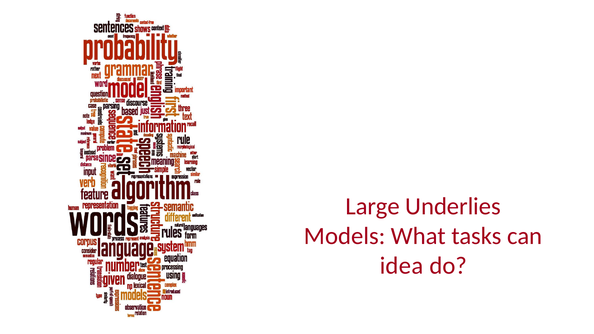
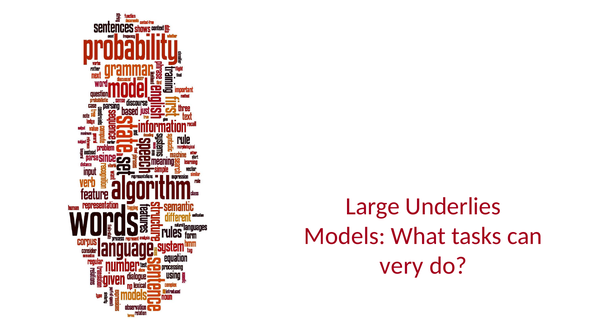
idea: idea -> very
